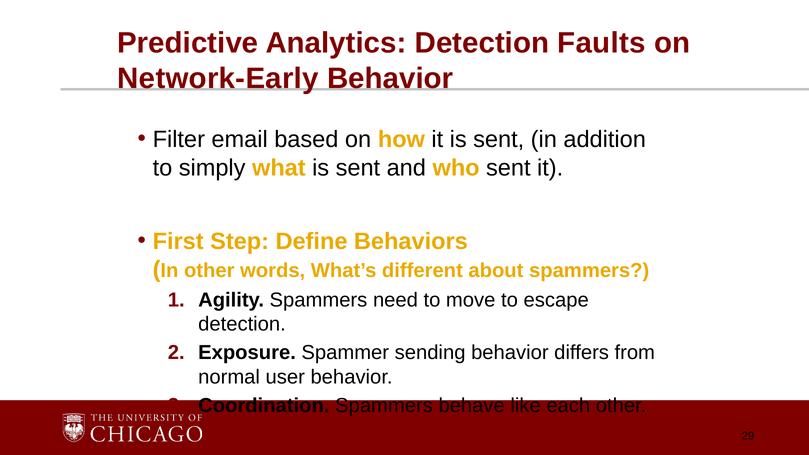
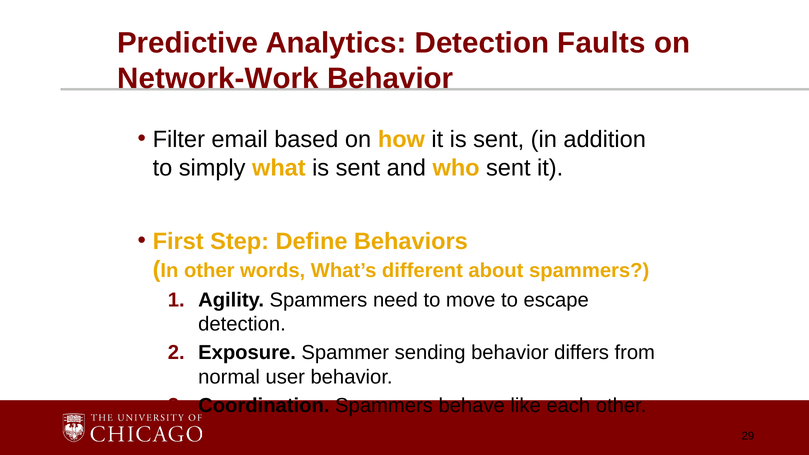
Network-Early: Network-Early -> Network-Work
